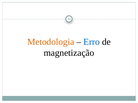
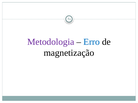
Metodologia colour: orange -> purple
